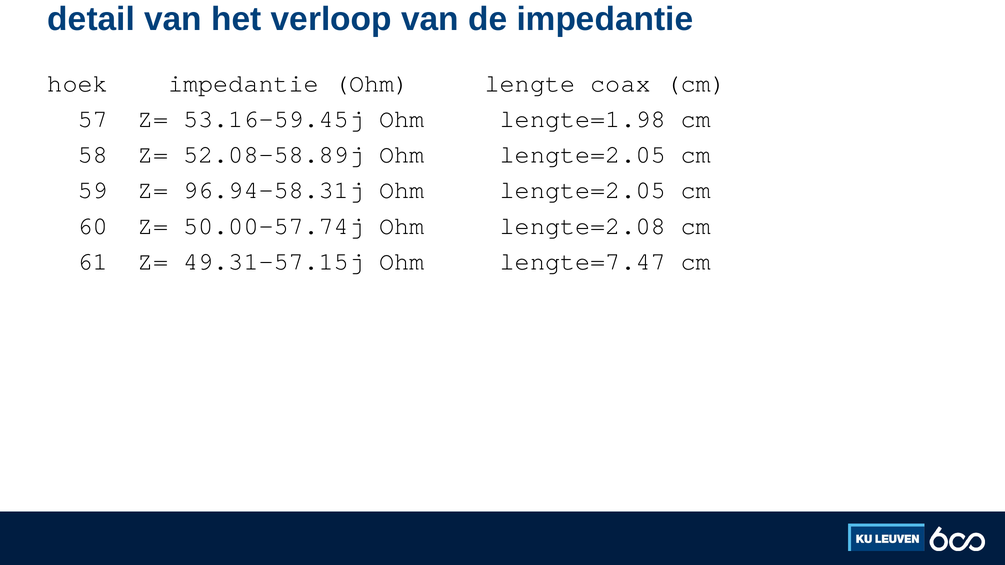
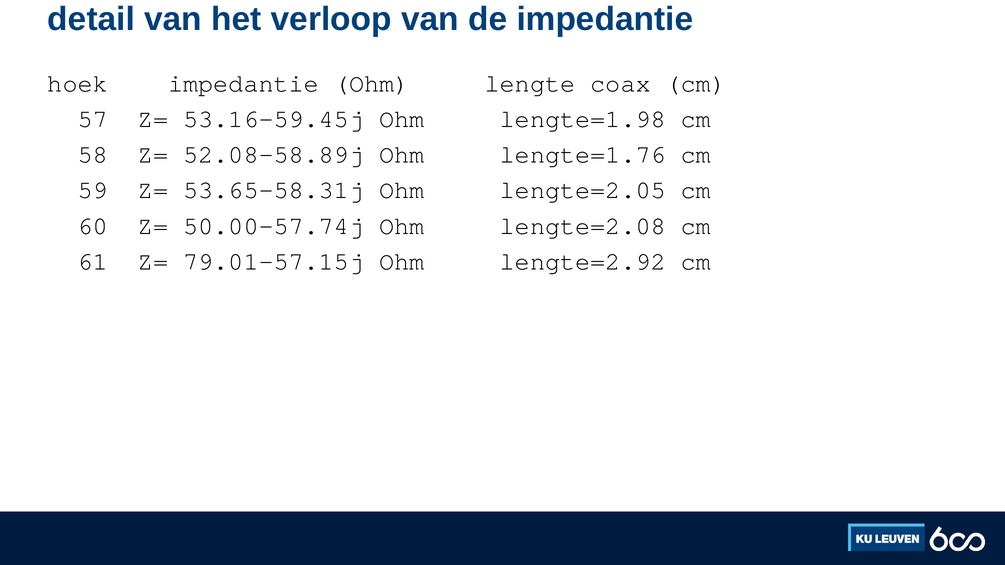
52.08-58.89j Ohm lengte=2.05: lengte=2.05 -> lengte=1.76
96.94-58.31j: 96.94-58.31j -> 53.65-58.31j
49.31-57.15j: 49.31-57.15j -> 79.01-57.15j
lengte=7.47: lengte=7.47 -> lengte=2.92
